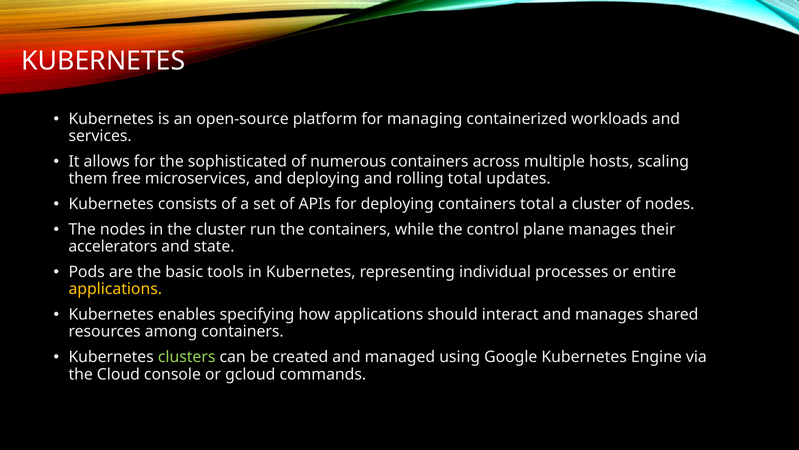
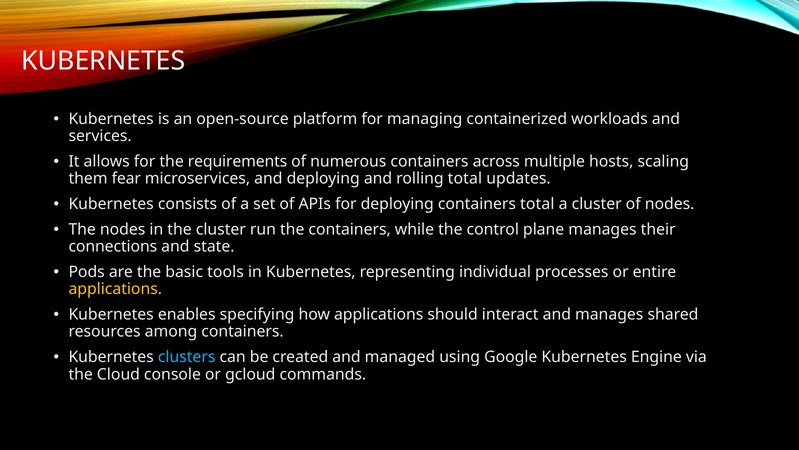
sophisticated: sophisticated -> requirements
free: free -> fear
accelerators: accelerators -> connections
clusters colour: light green -> light blue
